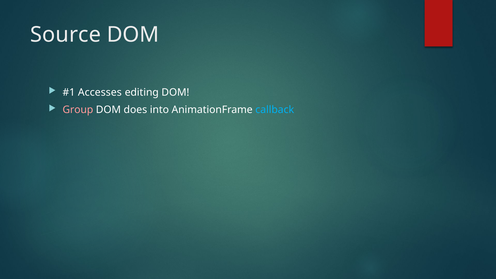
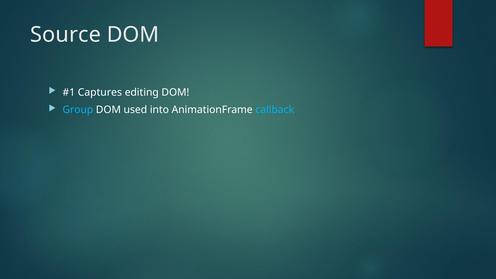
Accesses: Accesses -> Captures
Group colour: pink -> light blue
does: does -> used
